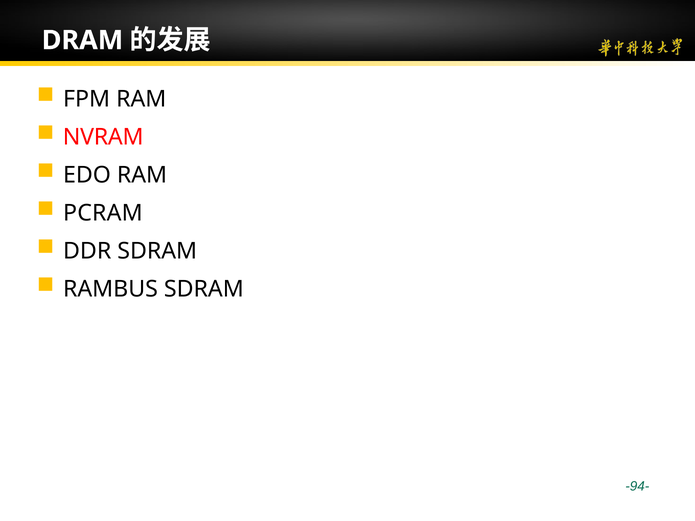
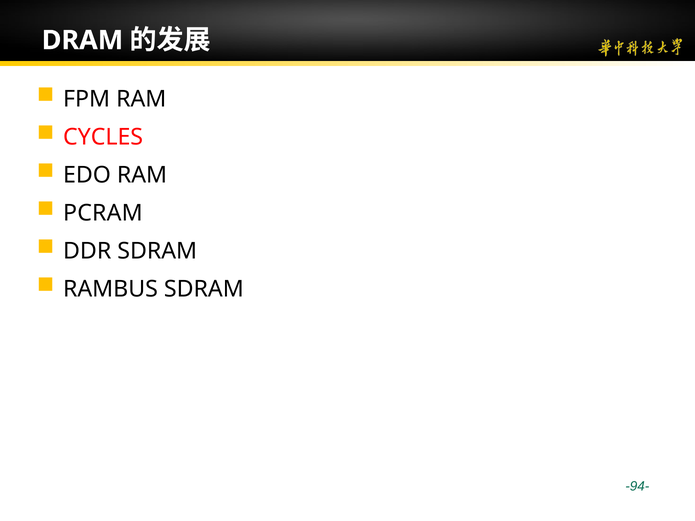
NVRAM: NVRAM -> CYCLES
